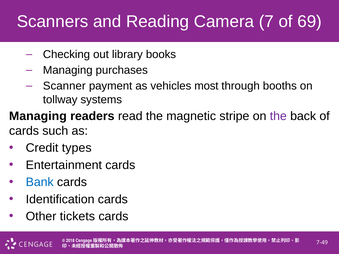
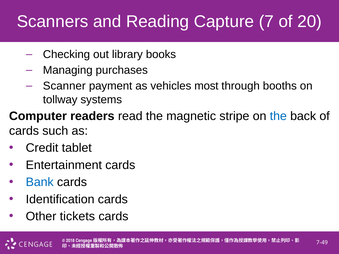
Camera: Camera -> Capture
69: 69 -> 20
Managing at (38, 116): Managing -> Computer
the at (278, 116) colour: purple -> blue
types: types -> tablet
